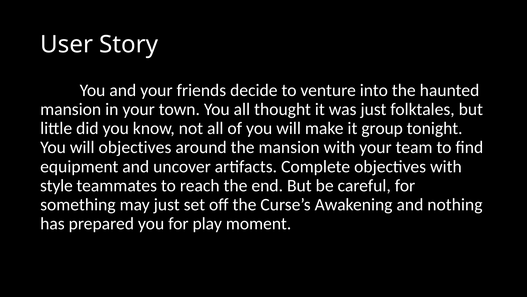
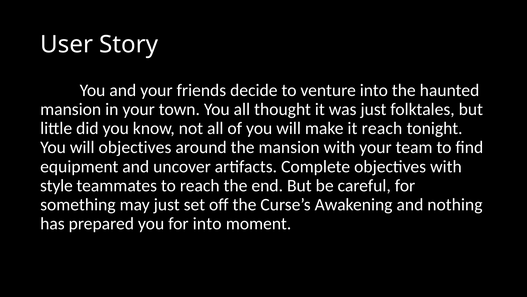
it group: group -> reach
for play: play -> into
